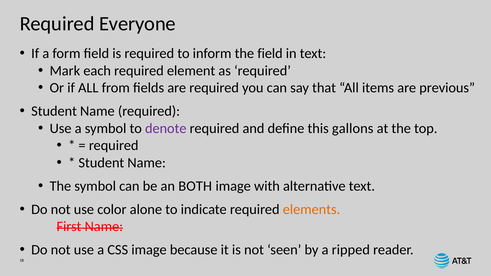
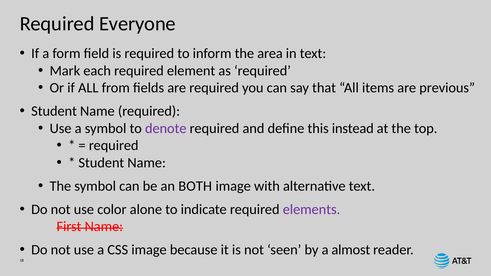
the field: field -> area
gallons: gallons -> instead
elements colour: orange -> purple
ripped: ripped -> almost
